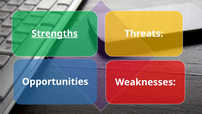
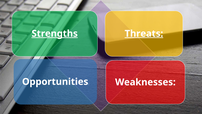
Threats underline: none -> present
